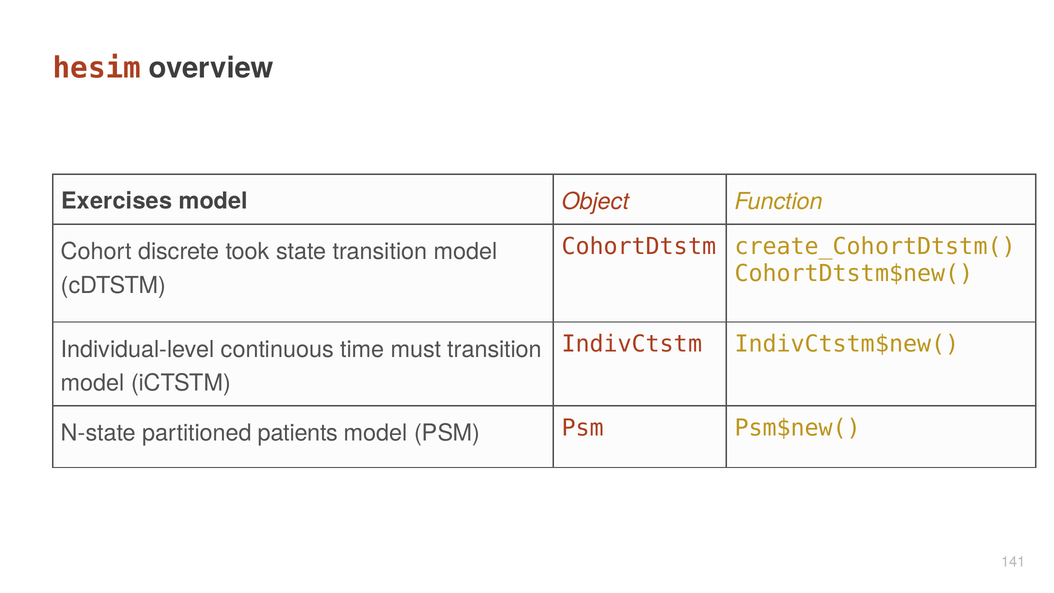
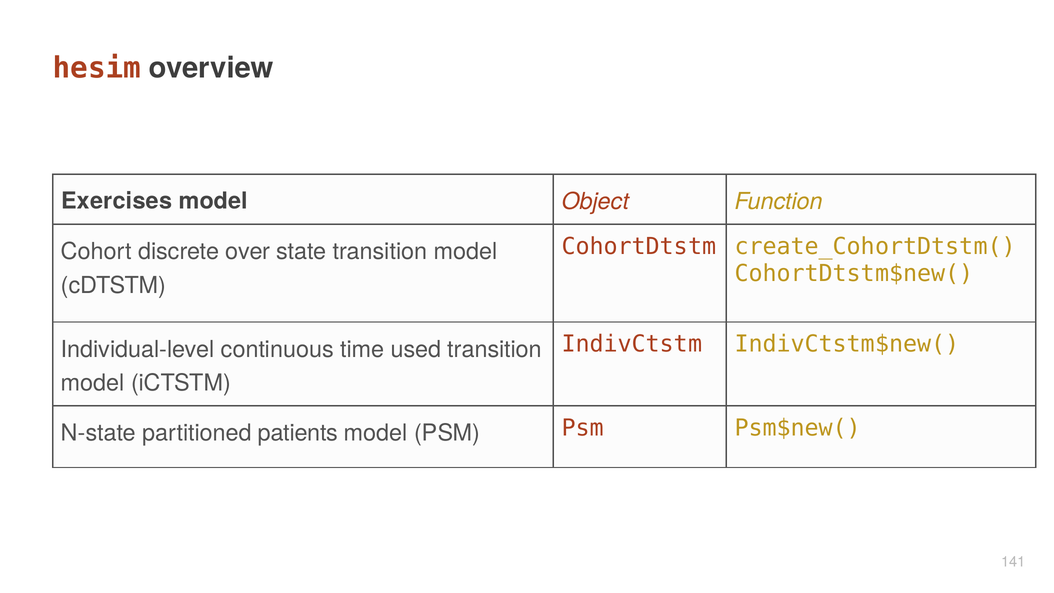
took: took -> over
must: must -> used
